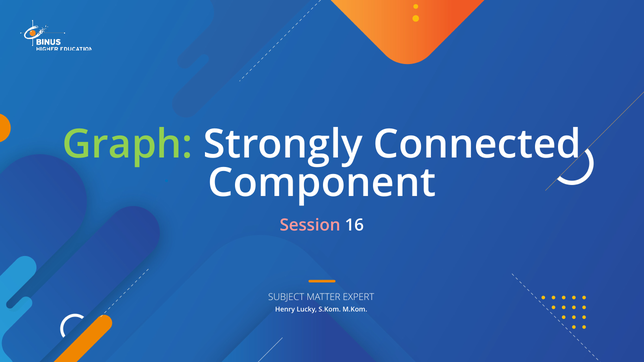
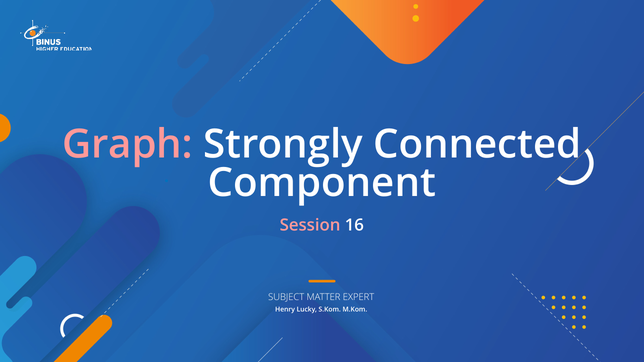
Graph colour: light green -> pink
